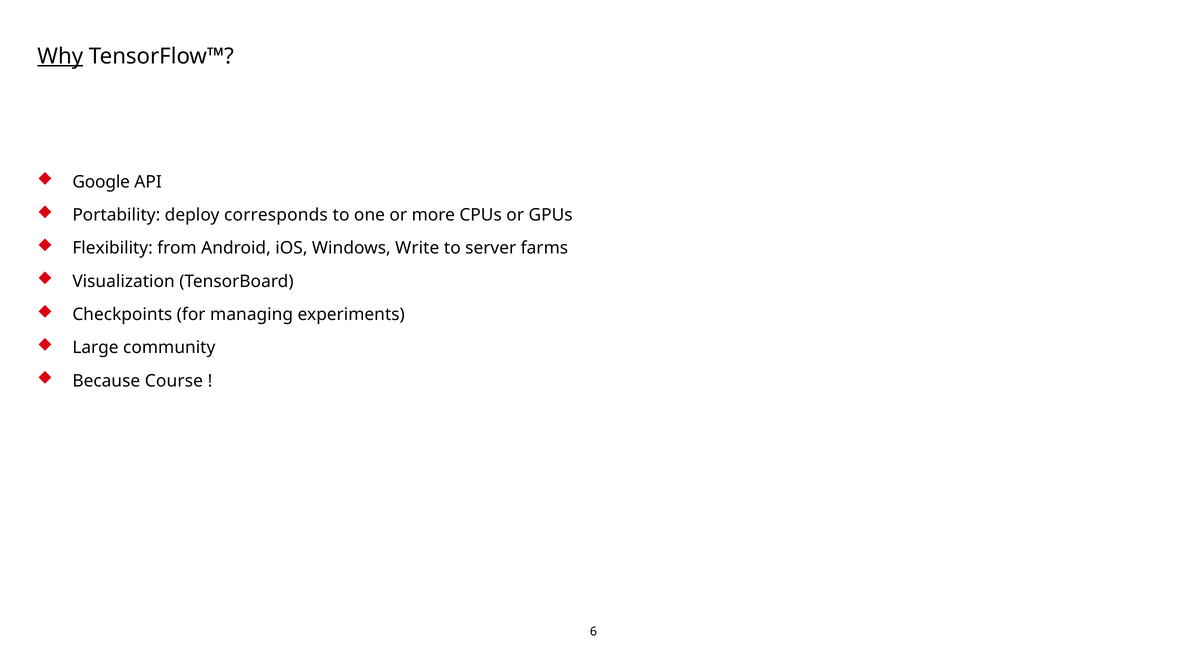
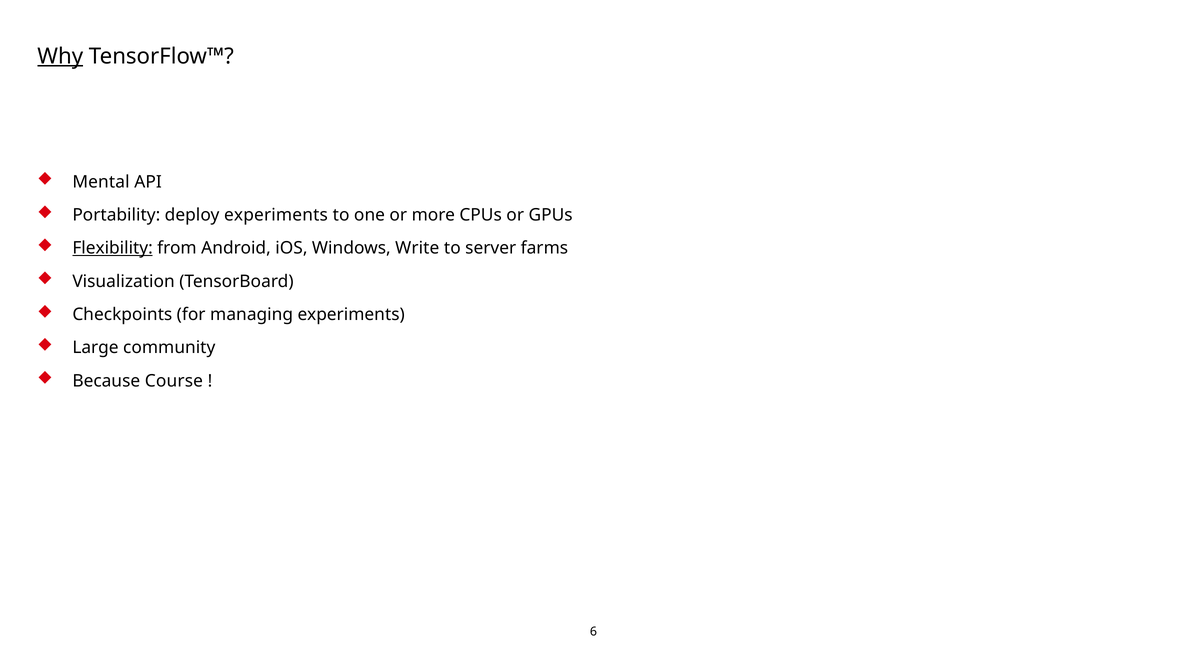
Google: Google -> Mental
deploy corresponds: corresponds -> experiments
Flexibility underline: none -> present
